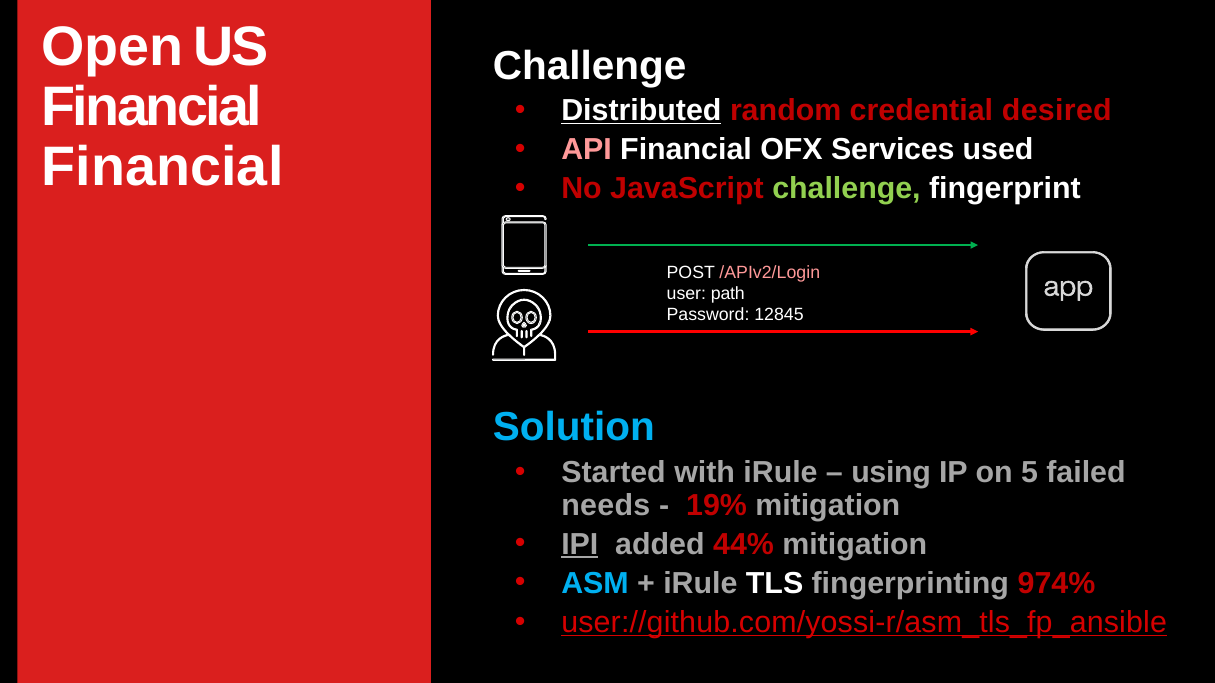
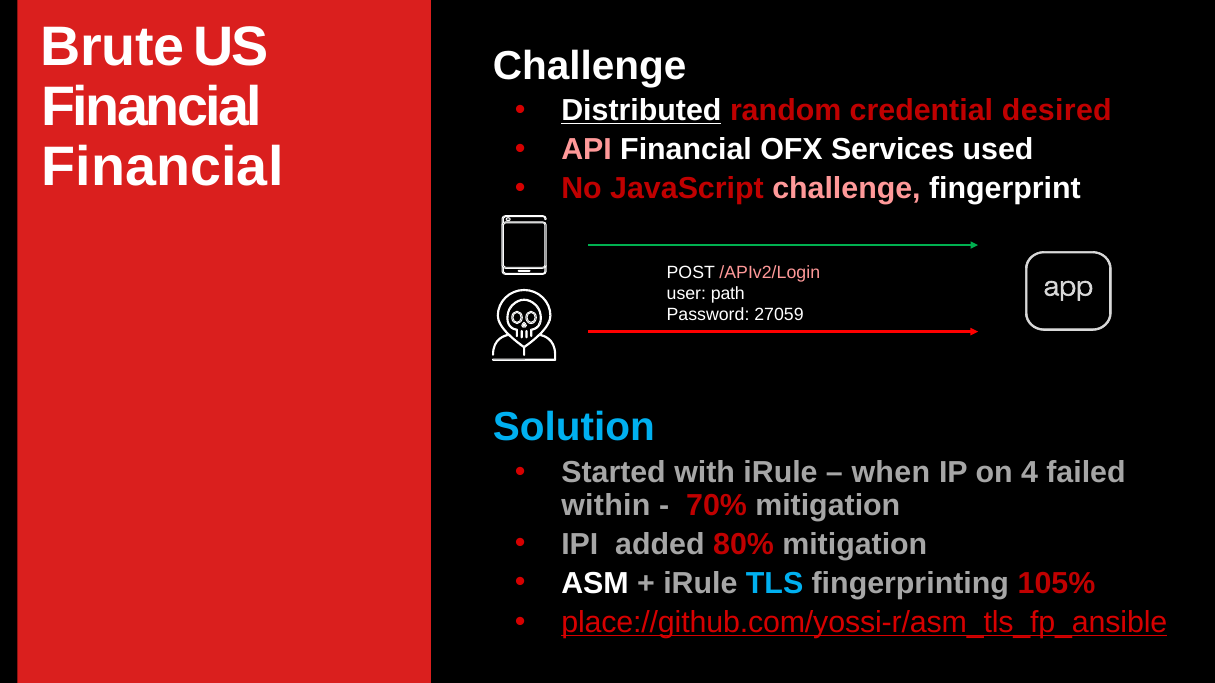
Open: Open -> Brute
challenge at (846, 189) colour: light green -> pink
12845: 12845 -> 27059
using: using -> when
5: 5 -> 4
needs: needs -> within
19%: 19% -> 70%
IPI underline: present -> none
44%: 44% -> 80%
ASM colour: light blue -> white
TLS colour: white -> light blue
974%: 974% -> 105%
user://github.com/yossi-r/asm_tls_fp_ansible: user://github.com/yossi-r/asm_tls_fp_ansible -> place://github.com/yossi-r/asm_tls_fp_ansible
